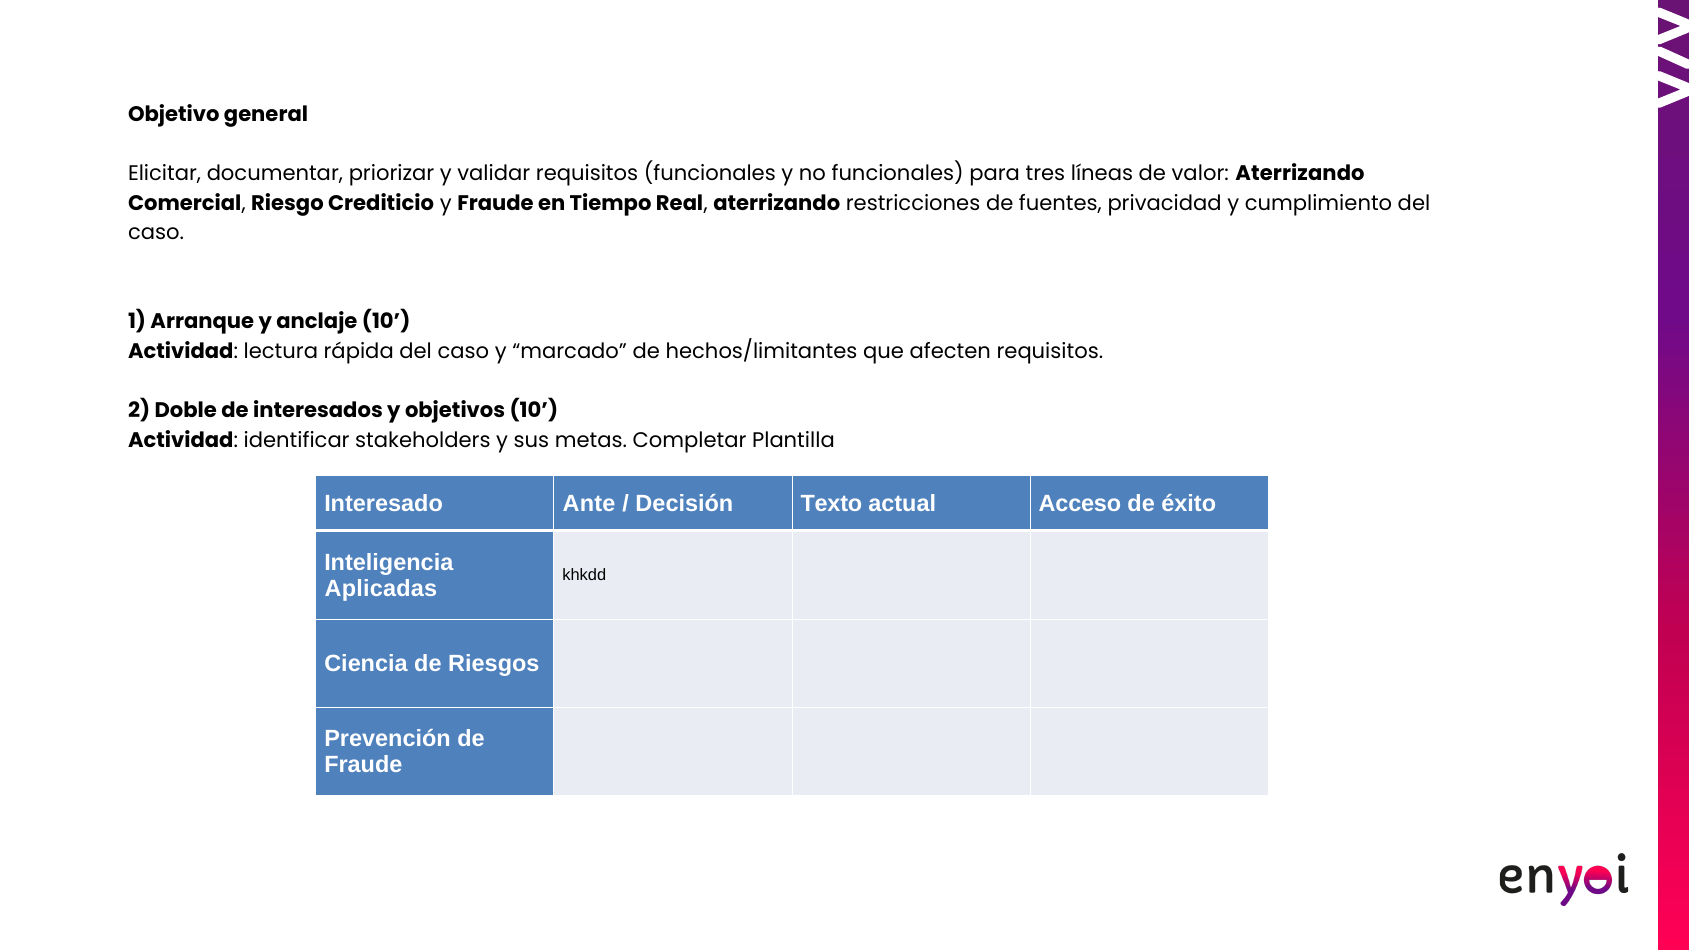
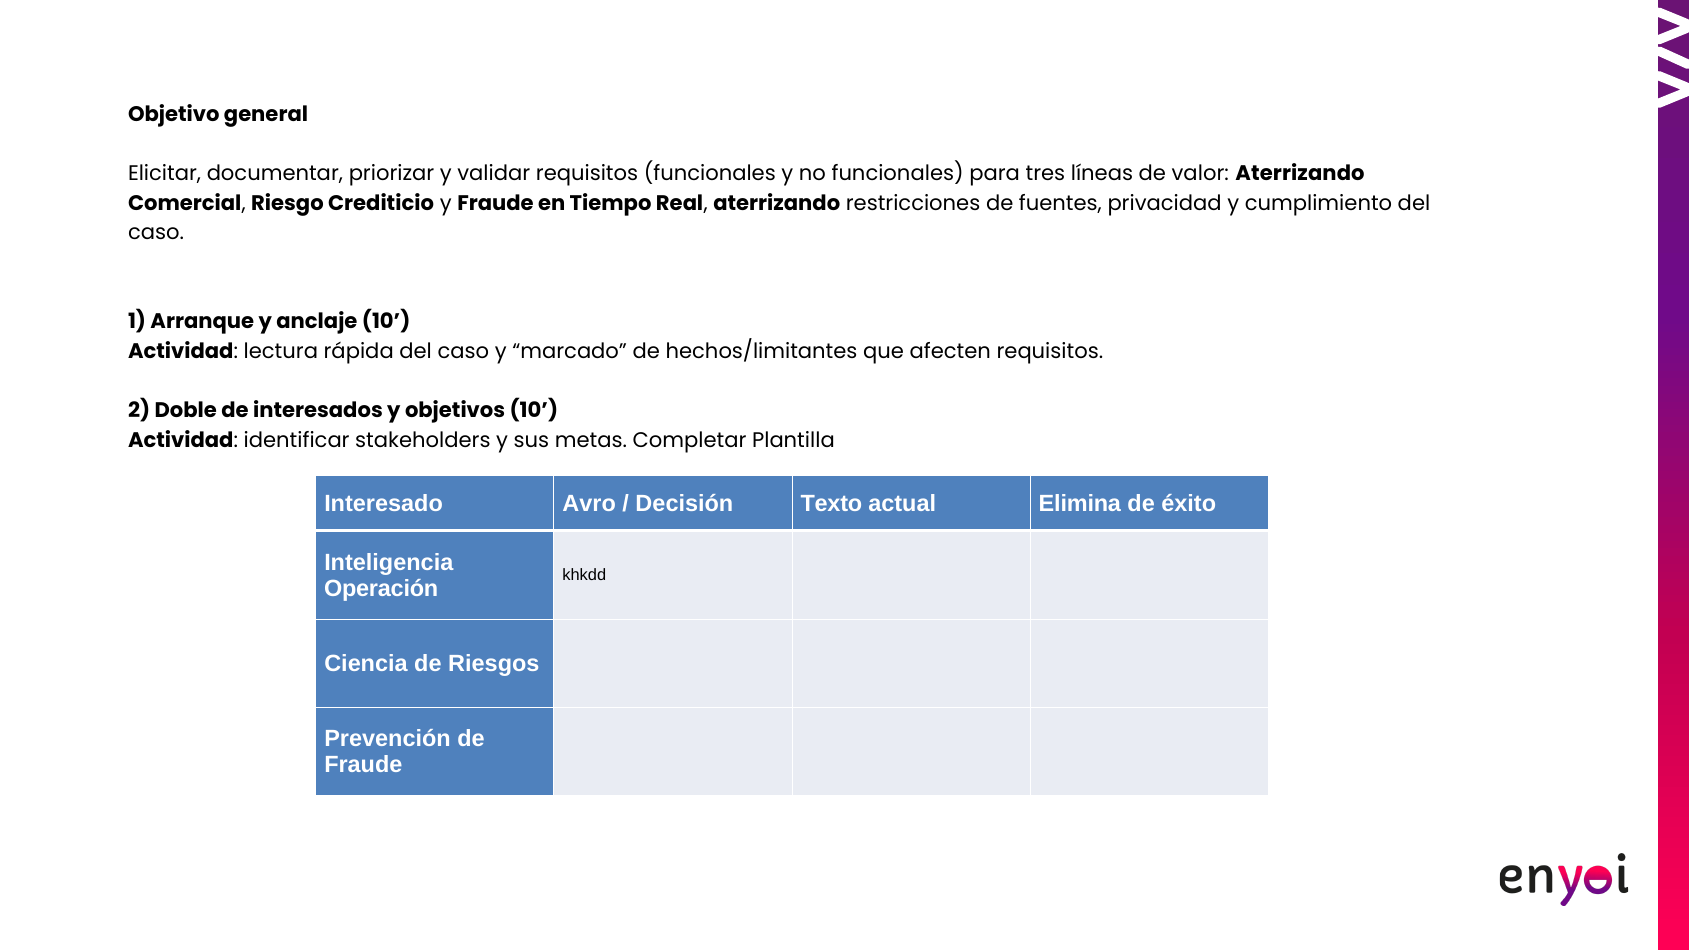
Ante: Ante -> Avro
Acceso: Acceso -> Elimina
Aplicadas: Aplicadas -> Operación
